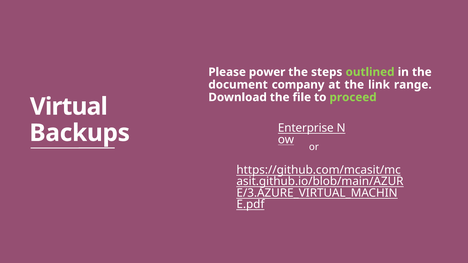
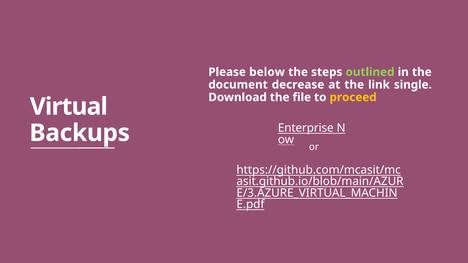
power: power -> below
company: company -> decrease
range: range -> single
proceed colour: light green -> yellow
